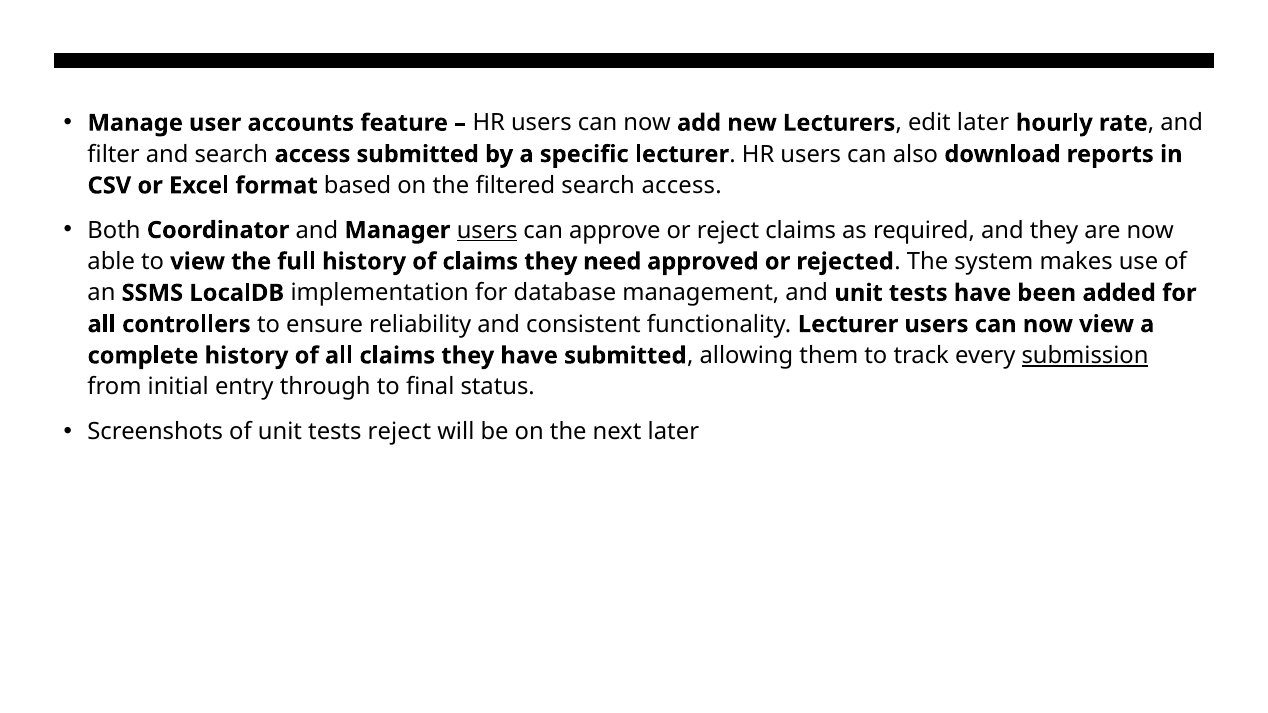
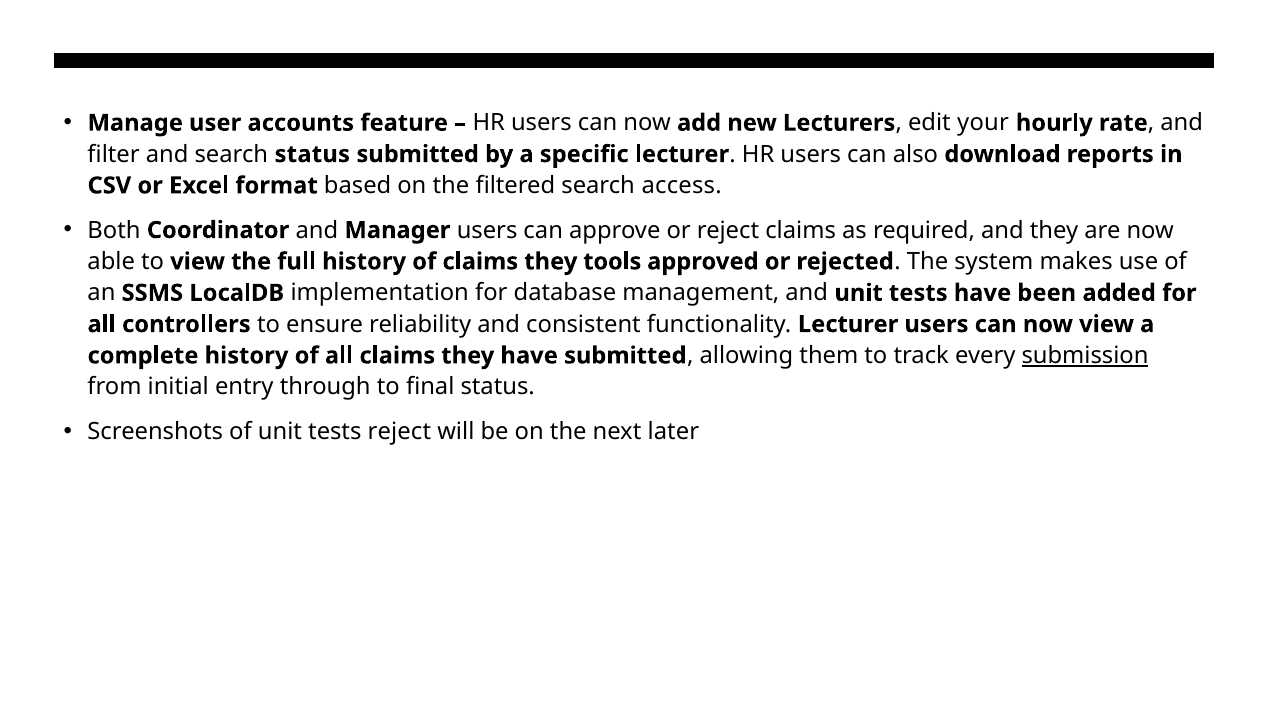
edit later: later -> your
and search access: access -> status
users at (487, 230) underline: present -> none
need: need -> tools
